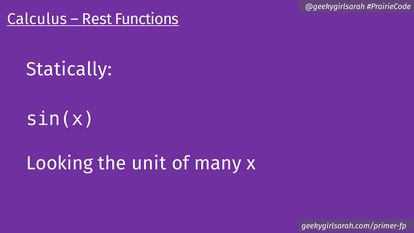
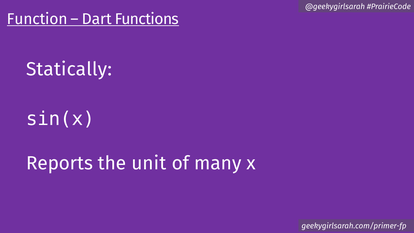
Calculus: Calculus -> Function
Rest: Rest -> Dart
Looking: Looking -> Reports
